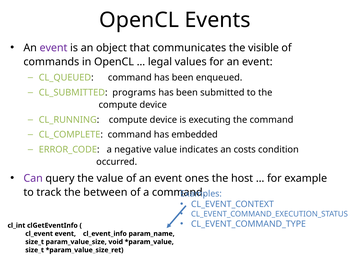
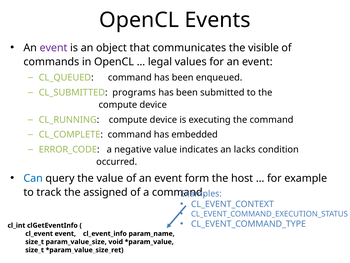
costs: costs -> lacks
Can colour: purple -> blue
ones: ones -> form
between: between -> assigned
